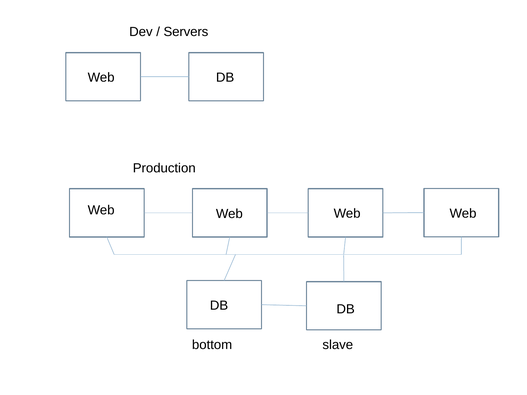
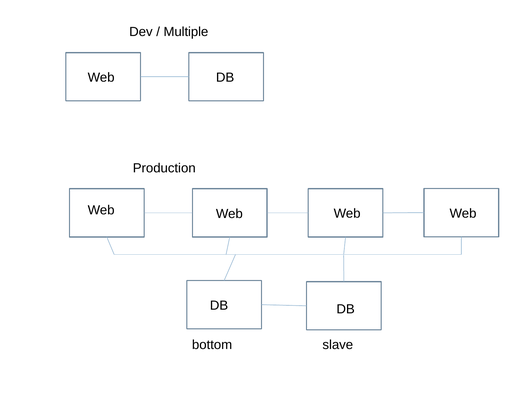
Servers: Servers -> Multiple
